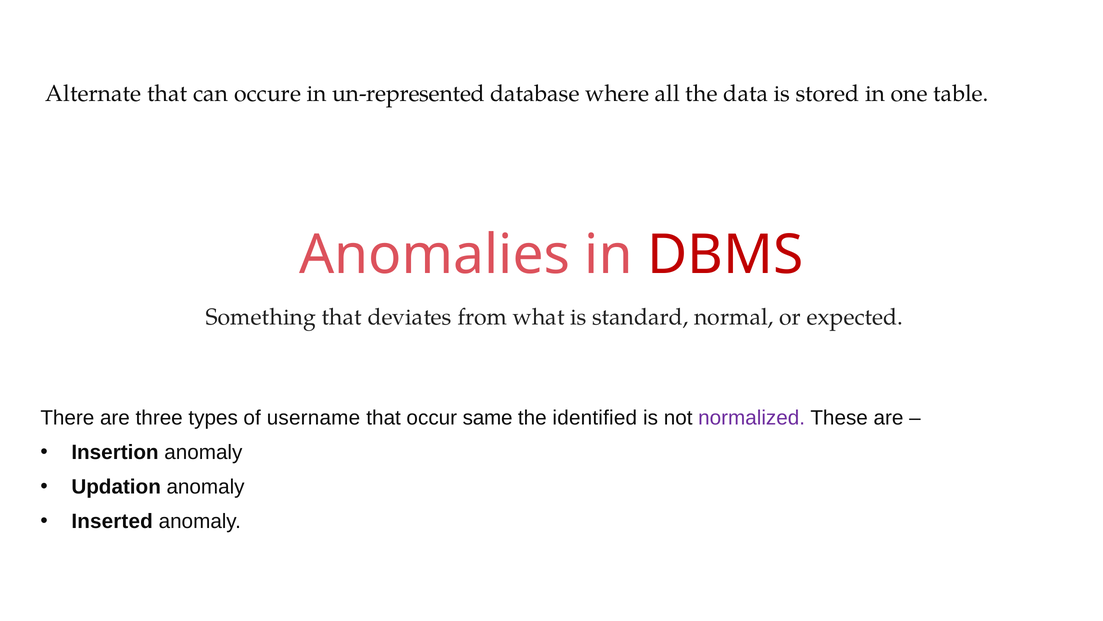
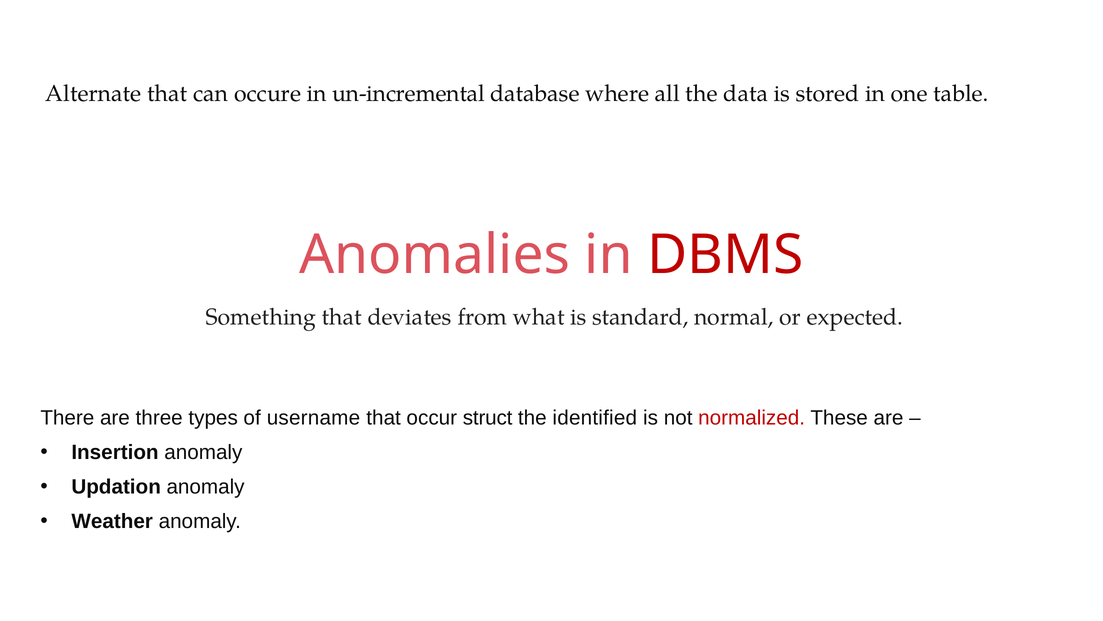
un-represented: un-represented -> un-incremental
same: same -> struct
normalized colour: purple -> red
Inserted: Inserted -> Weather
